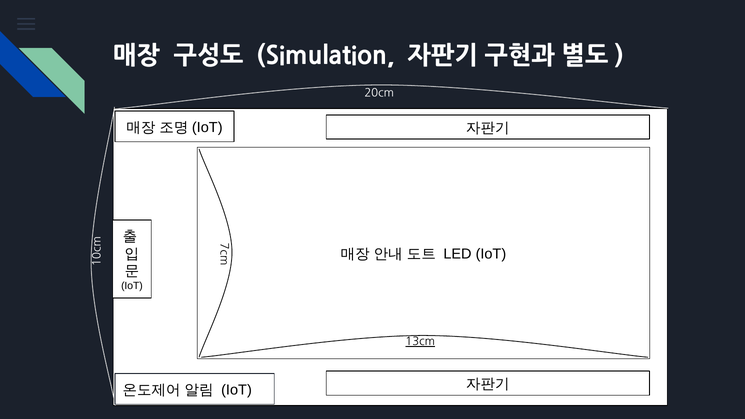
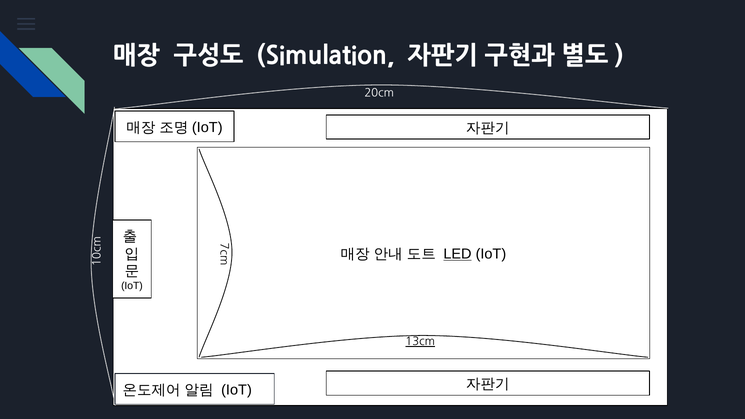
LED underline: none -> present
